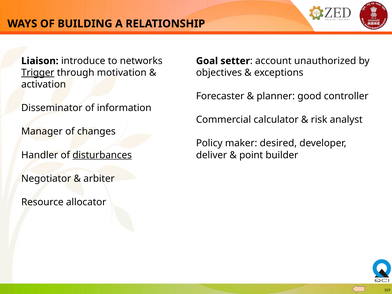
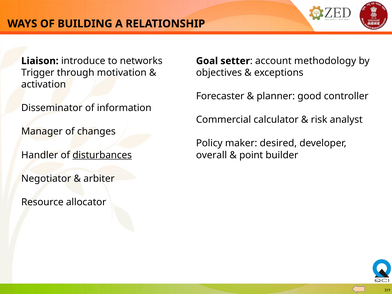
unauthorized: unauthorized -> methodology
Trigger underline: present -> none
deliver: deliver -> overall
